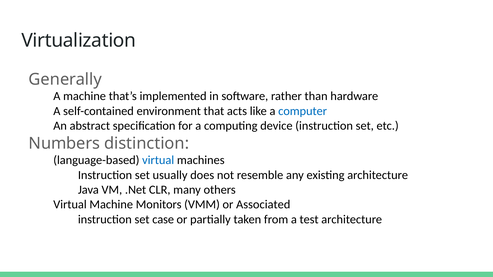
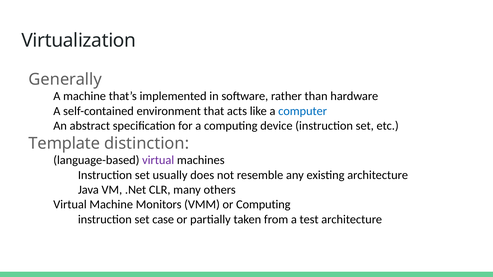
Numbers: Numbers -> Template
virtual at (158, 160) colour: blue -> purple
or Associated: Associated -> Computing
